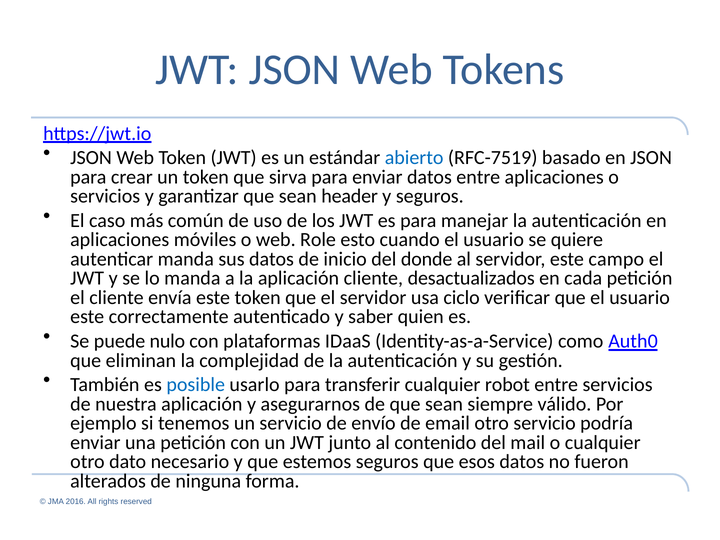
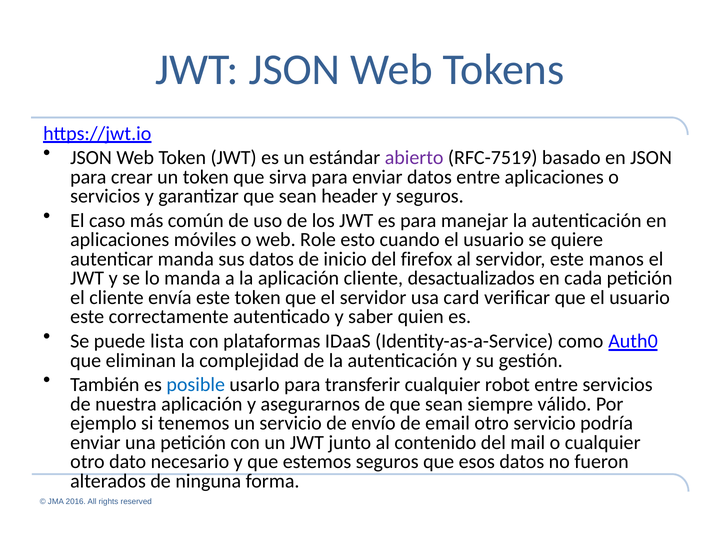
abierto colour: blue -> purple
donde: donde -> firefox
campo: campo -> manos
ciclo: ciclo -> card
nulo: nulo -> lista
